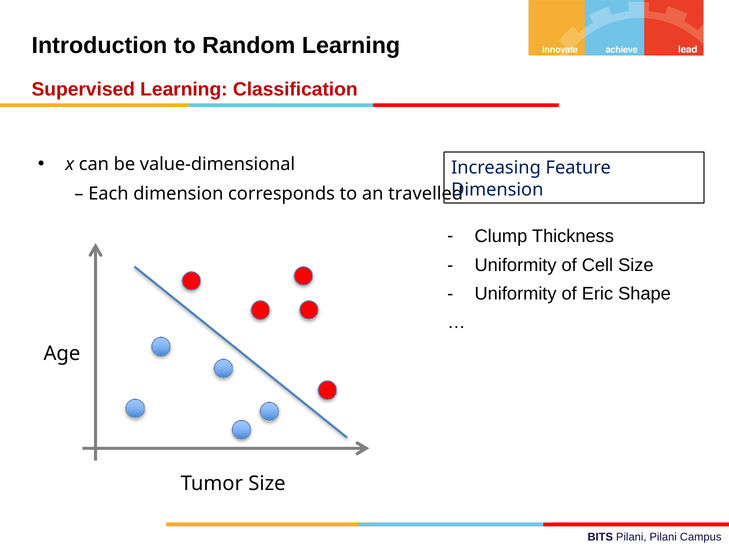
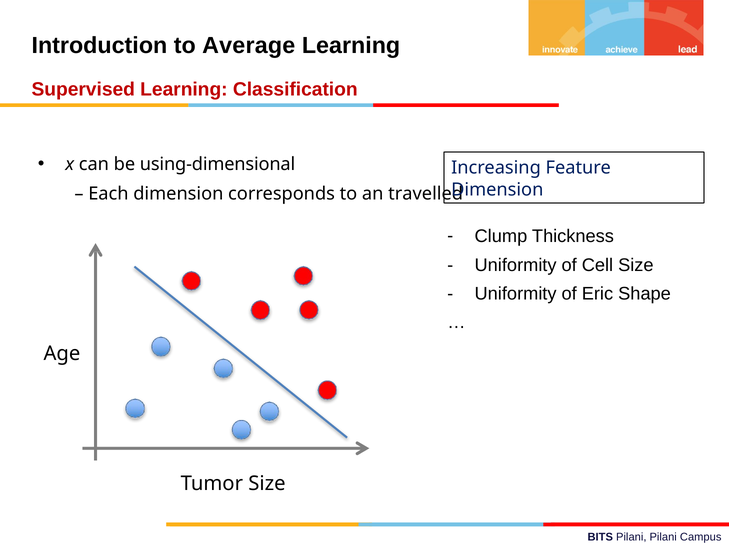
Random: Random -> Average
value-dimensional: value-dimensional -> using-dimensional
